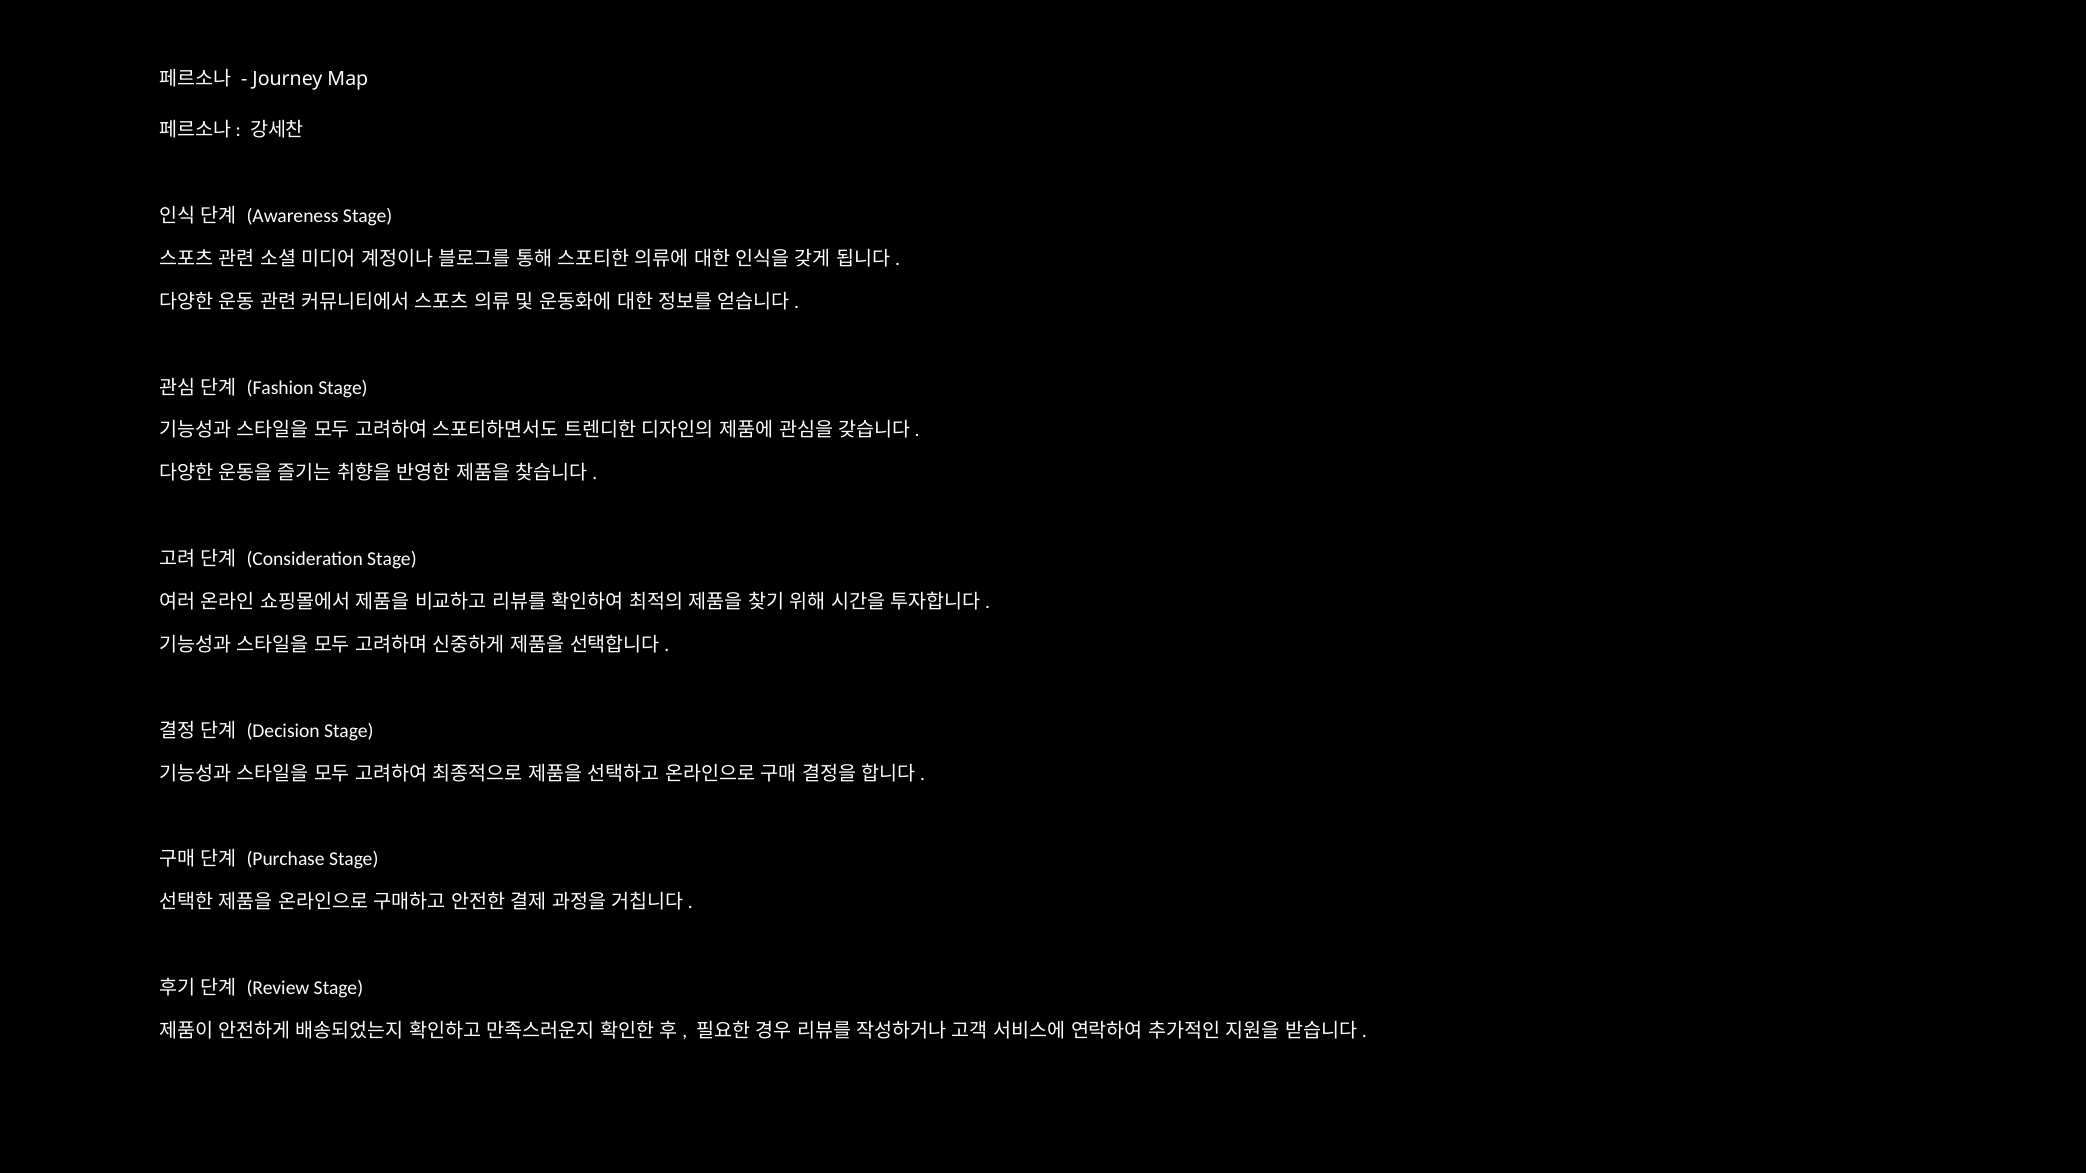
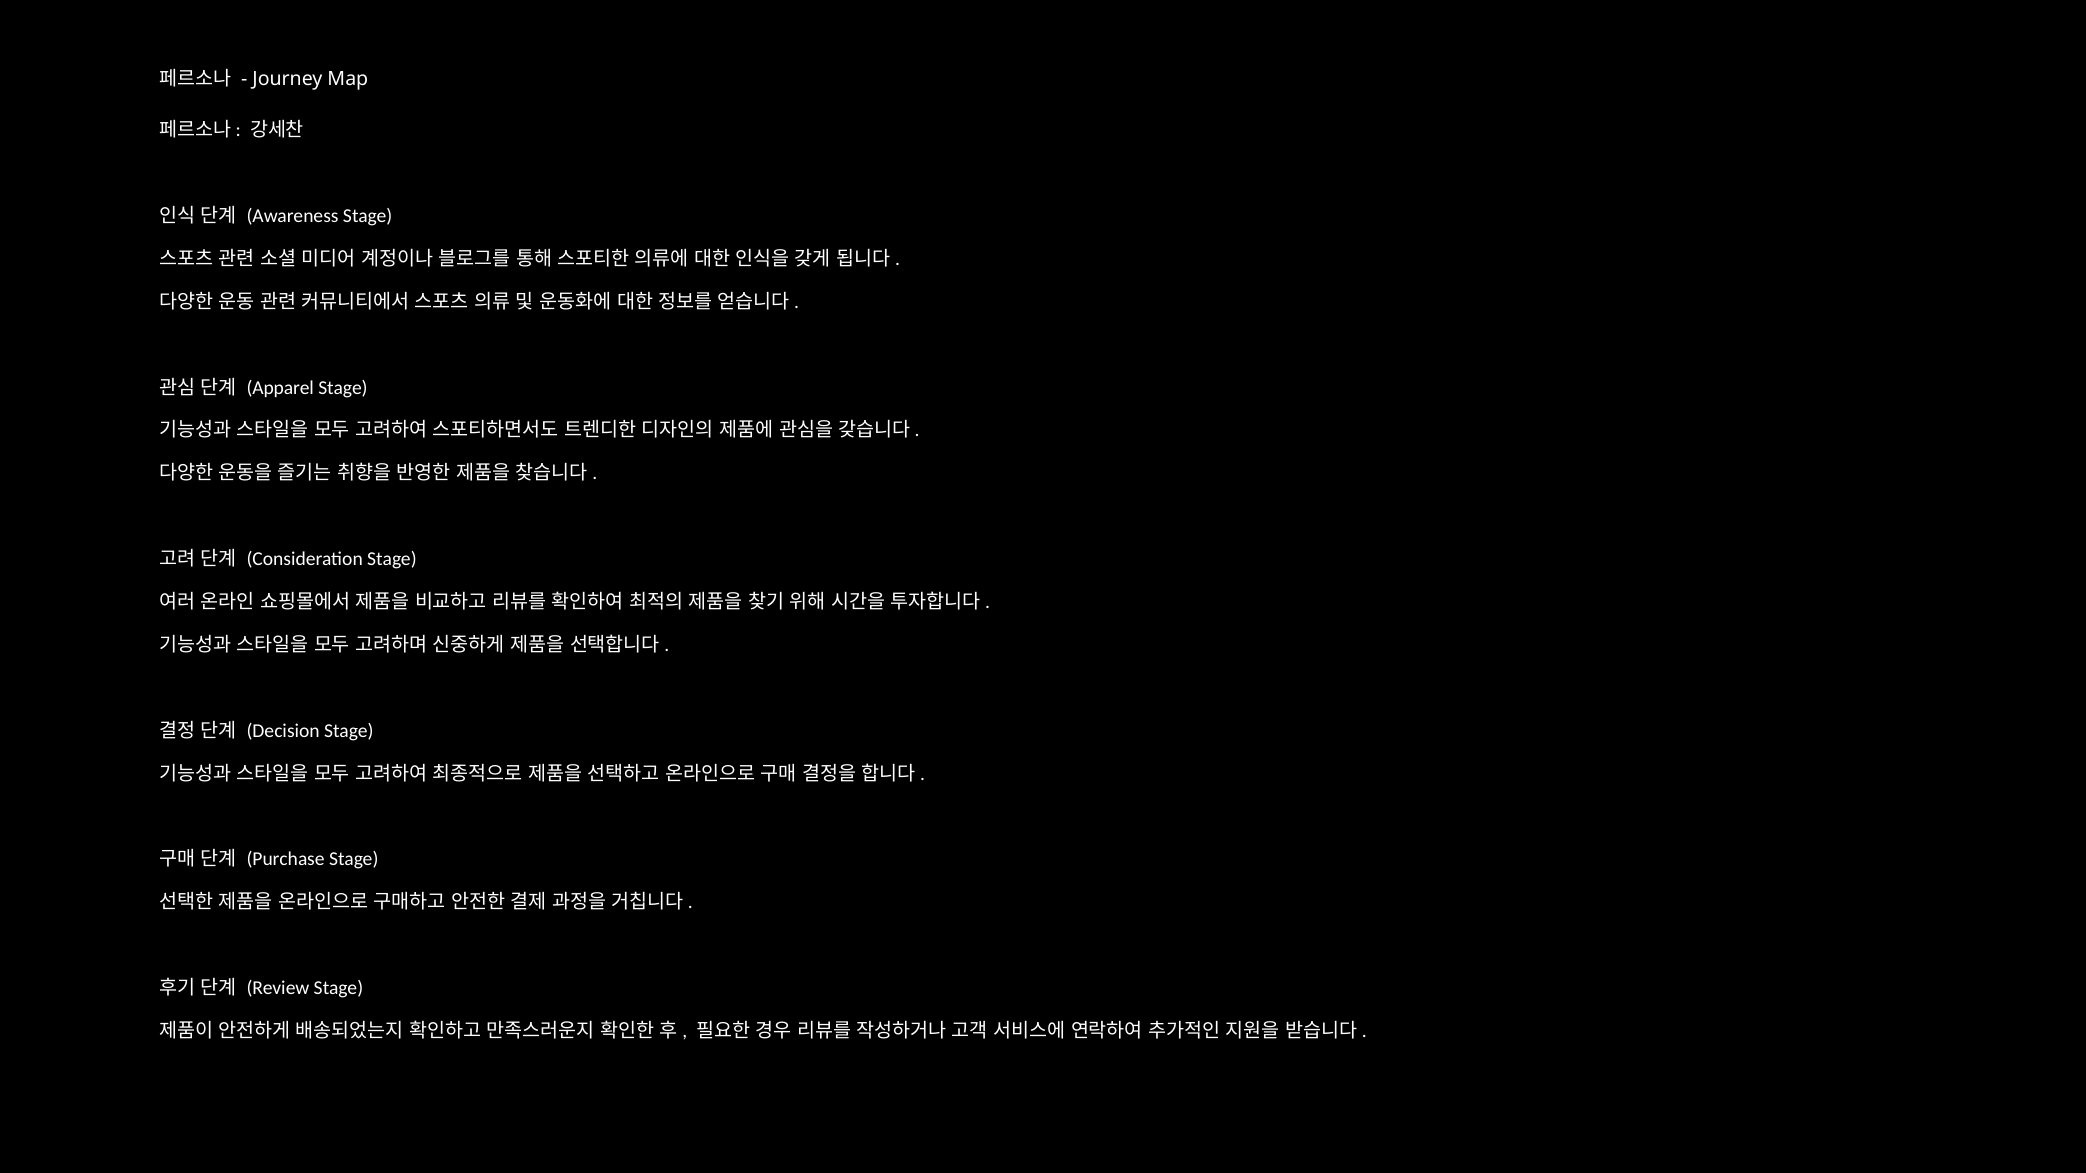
Fashion: Fashion -> Apparel
